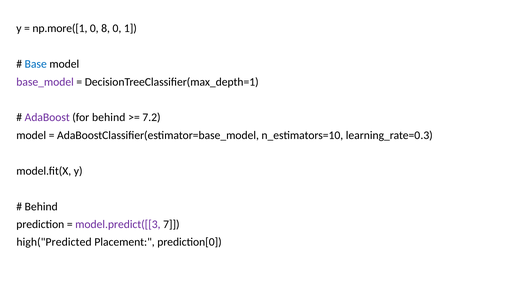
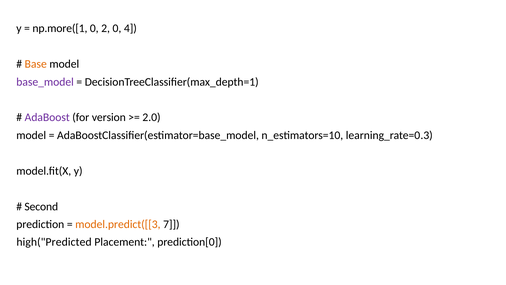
8: 8 -> 2
1: 1 -> 4
Base colour: blue -> orange
for behind: behind -> version
7.2: 7.2 -> 2.0
Behind at (41, 206): Behind -> Second
model.predict([[3 colour: purple -> orange
